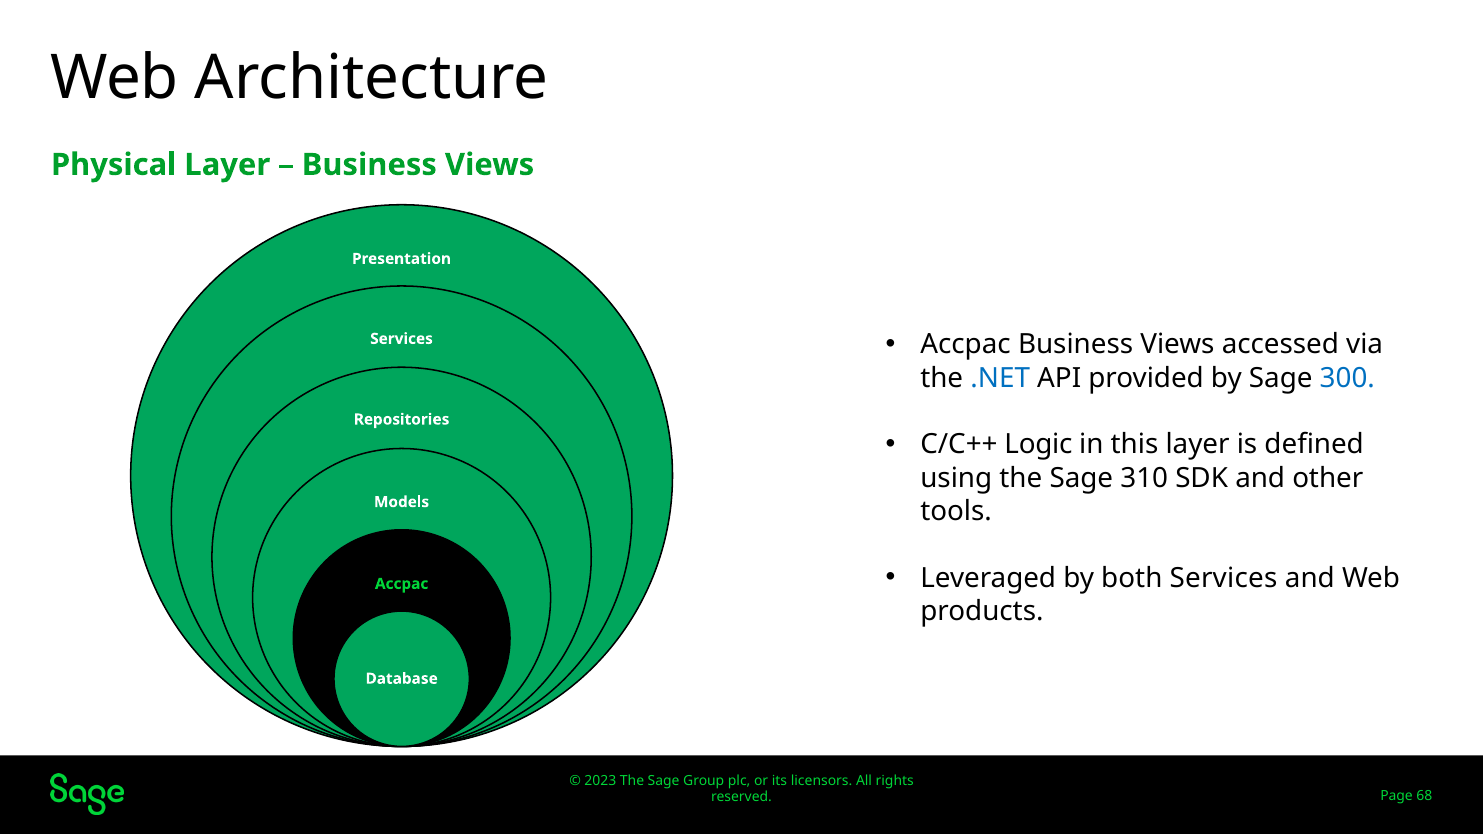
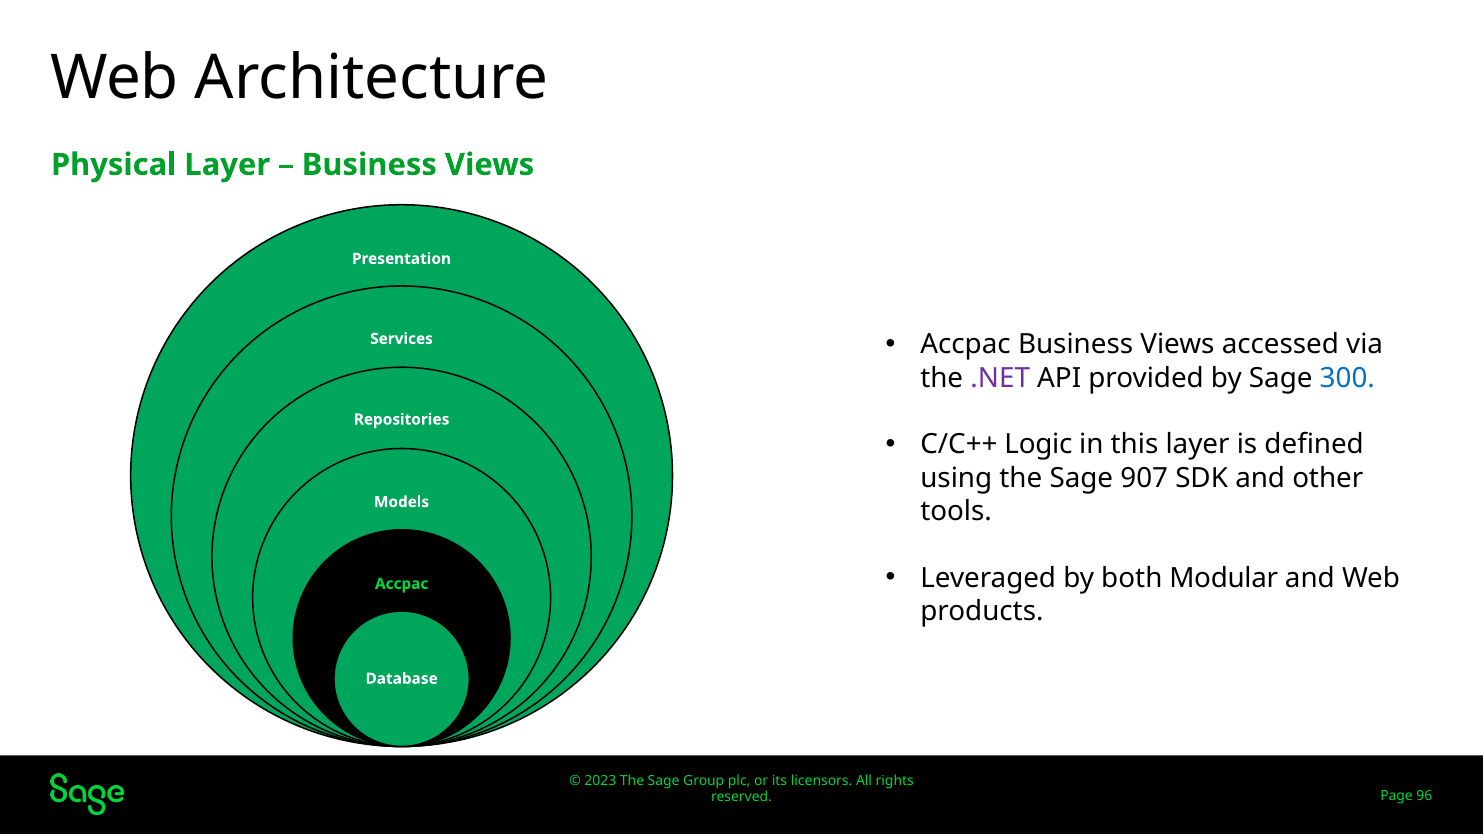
.NET colour: blue -> purple
310: 310 -> 907
both Services: Services -> Modular
68: 68 -> 96
